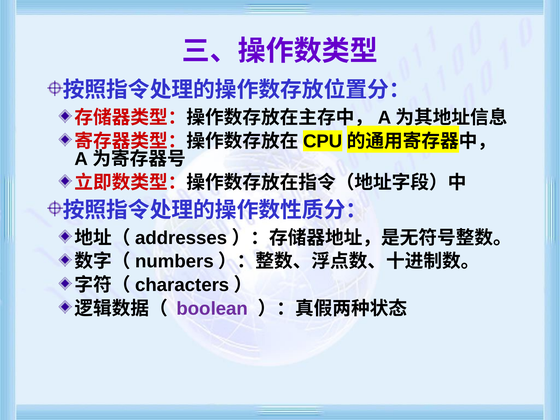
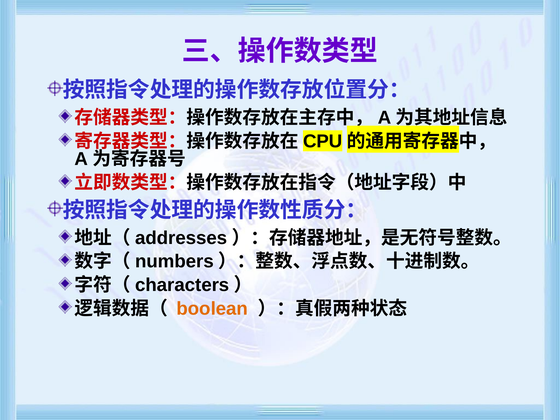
boolean colour: purple -> orange
